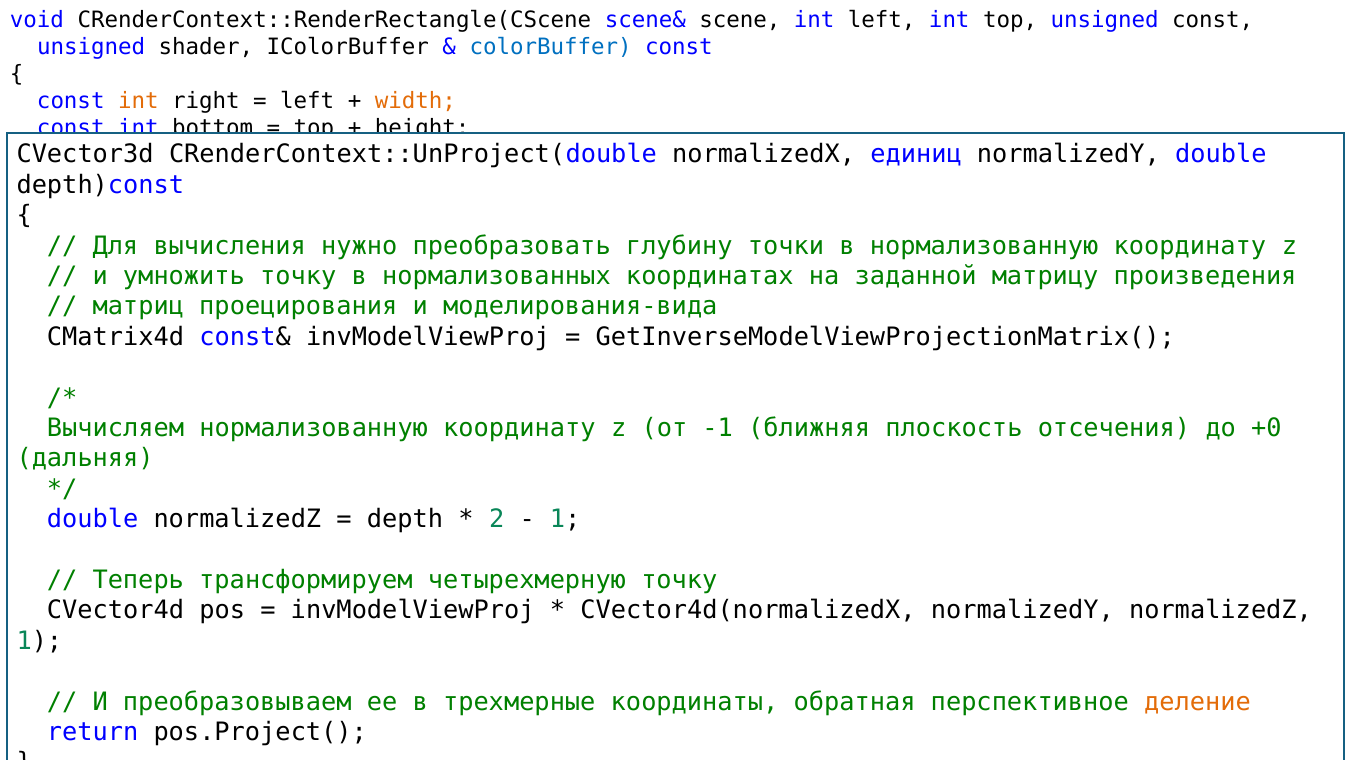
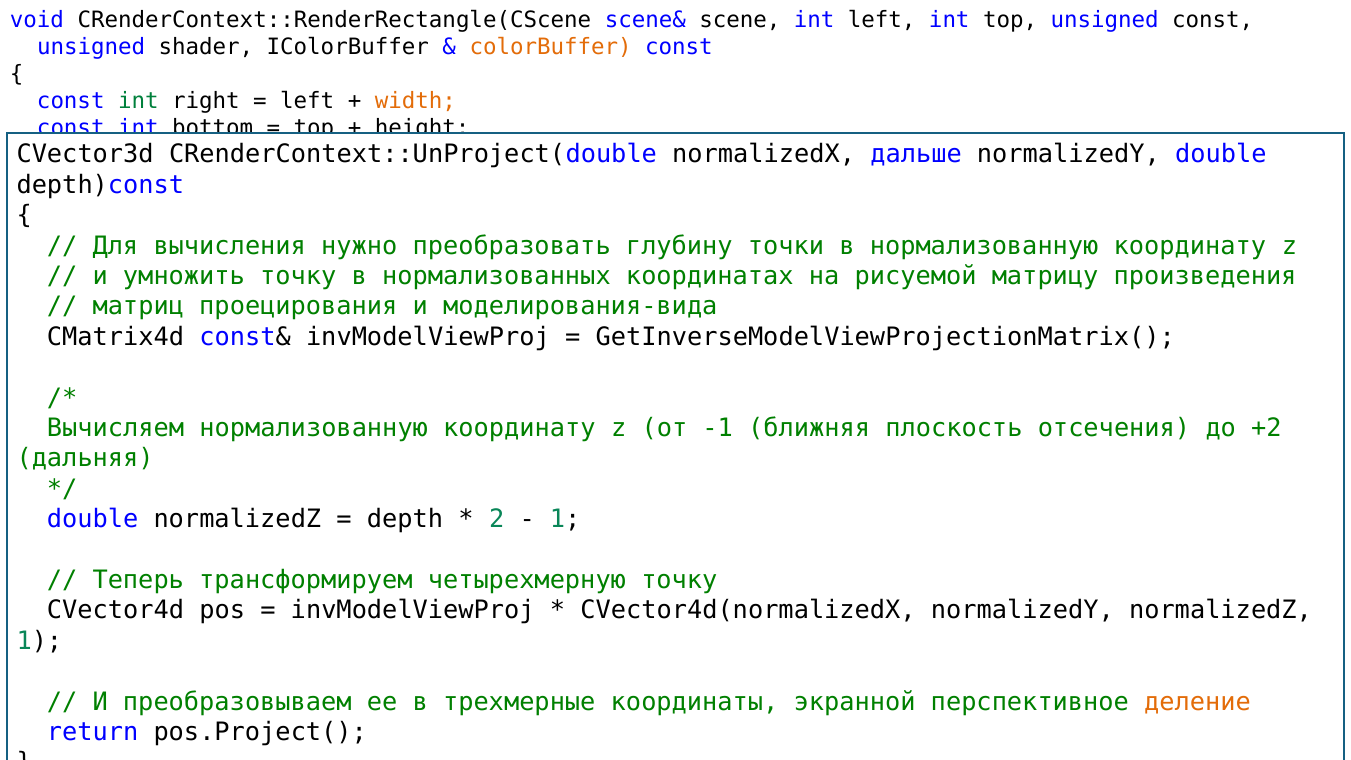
colorBuffer colour: blue -> orange
int at (138, 101) colour: orange -> green
единиц: единиц -> дальше
на заданной: заданной -> рисуемой
+0: +0 -> +2
обратная: обратная -> экранной
